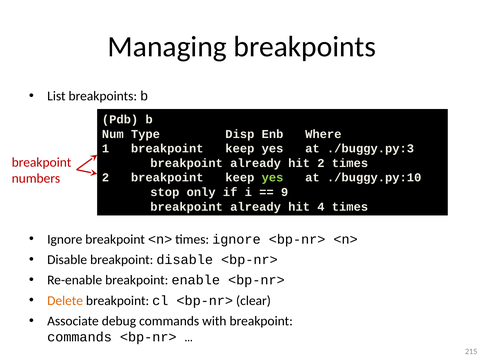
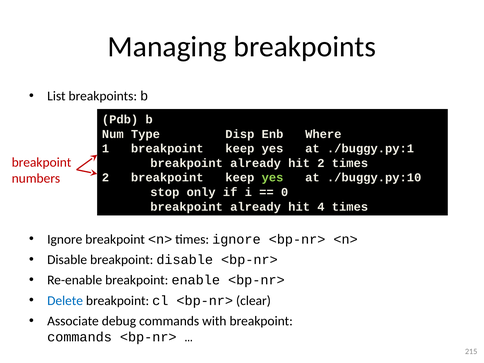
./buggy.py:3: ./buggy.py:3 -> ./buggy.py:1
9: 9 -> 0
Delete colour: orange -> blue
